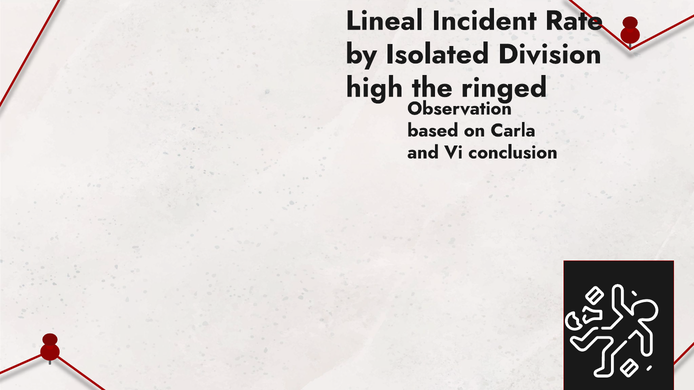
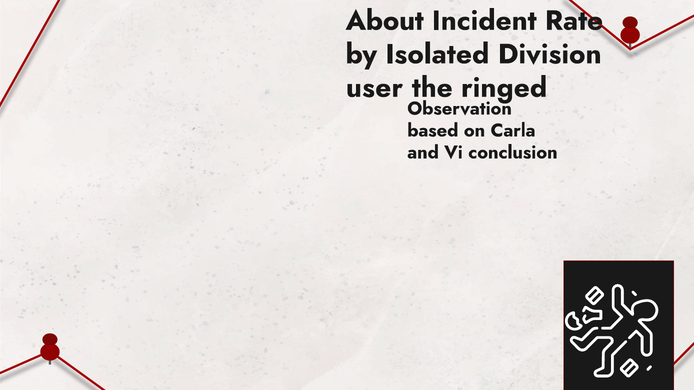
Lineal: Lineal -> About
high: high -> user
